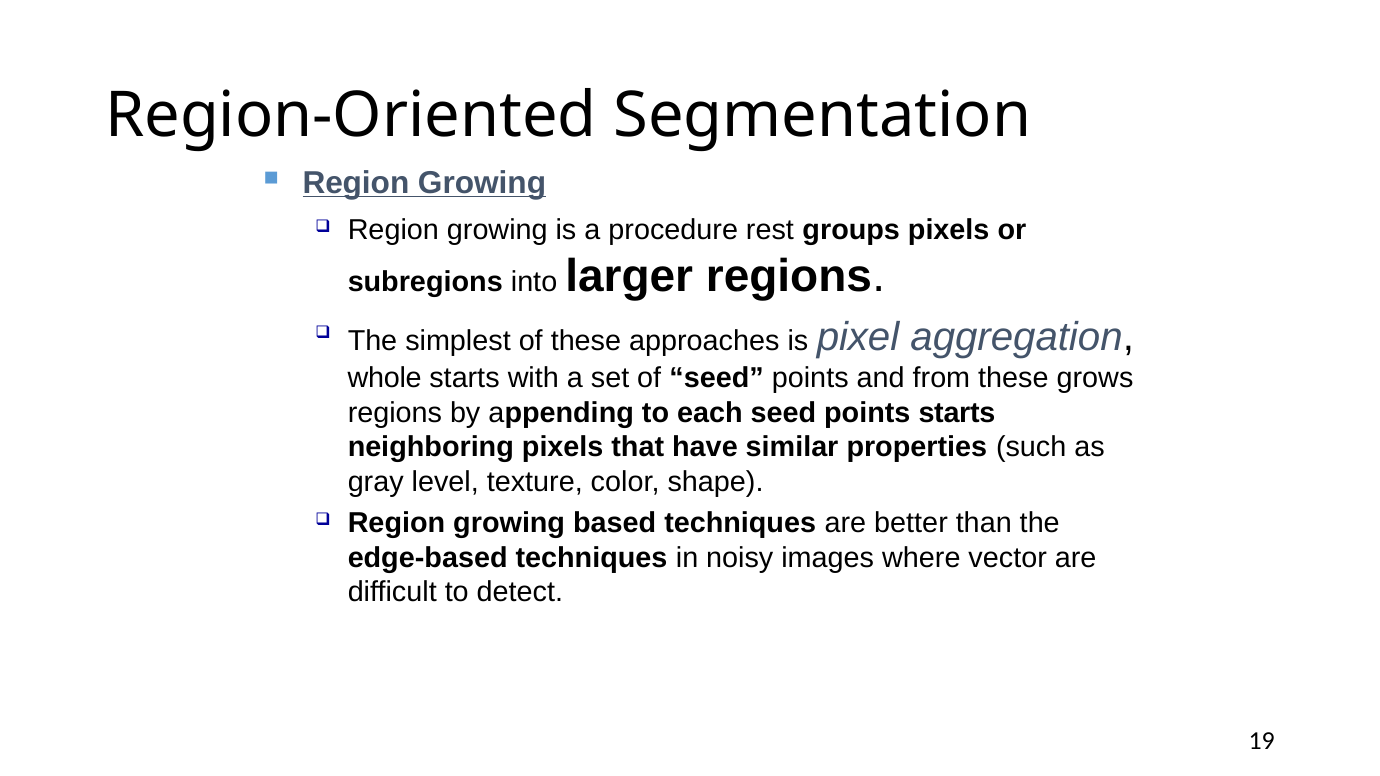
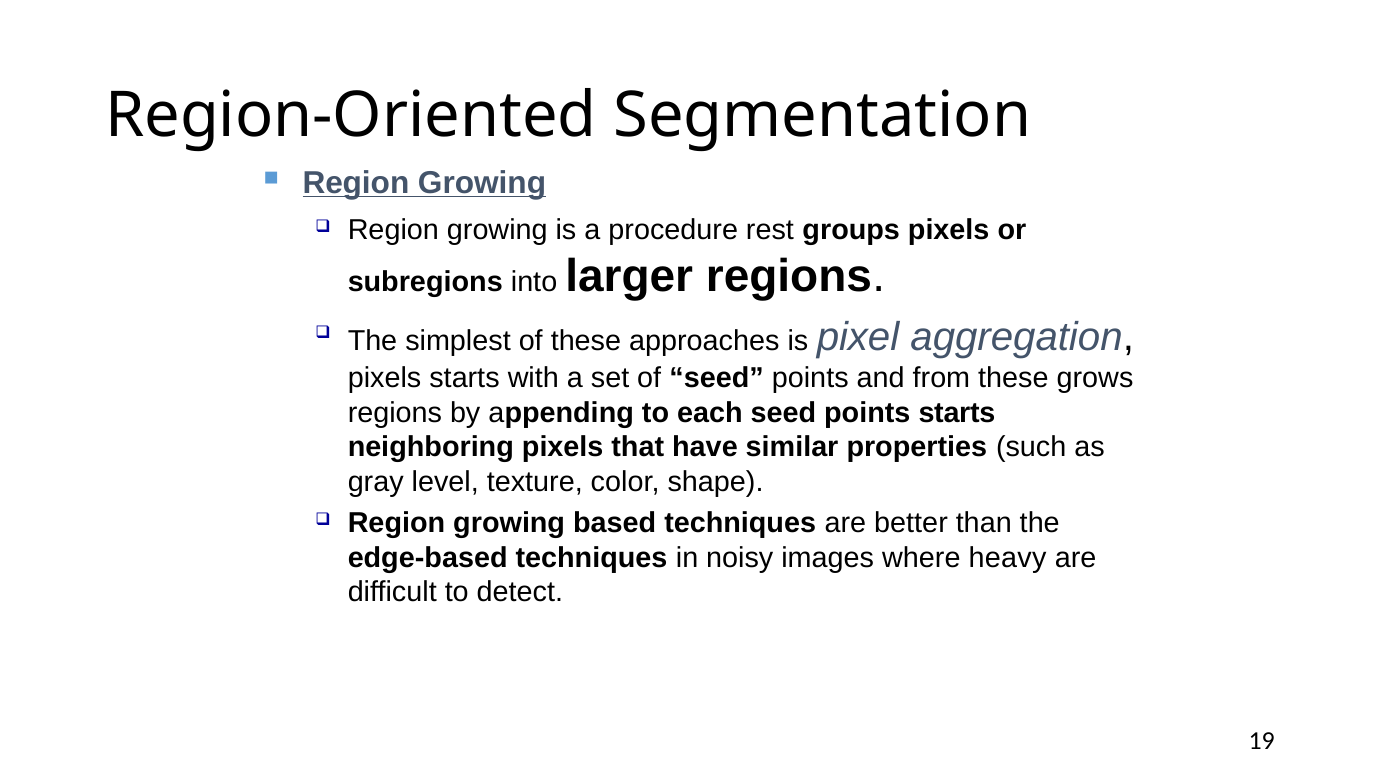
whole at (385, 378): whole -> pixels
vector: vector -> heavy
